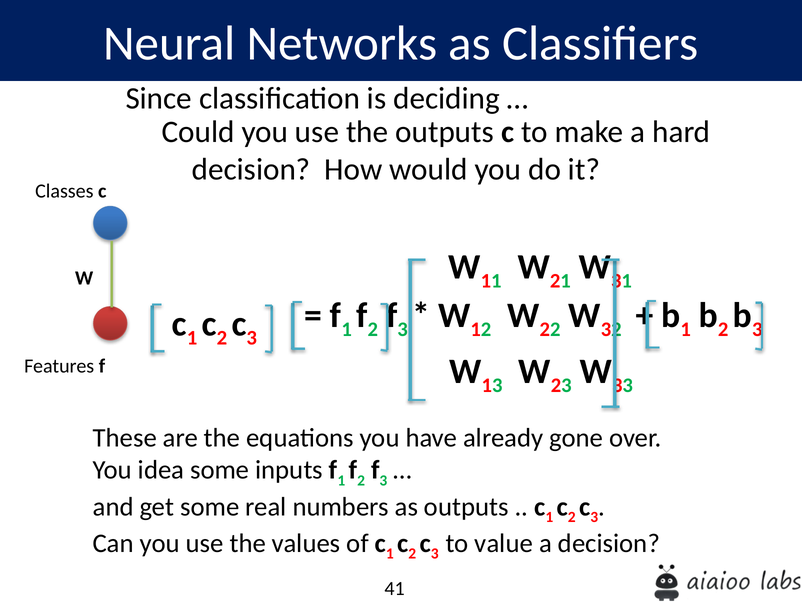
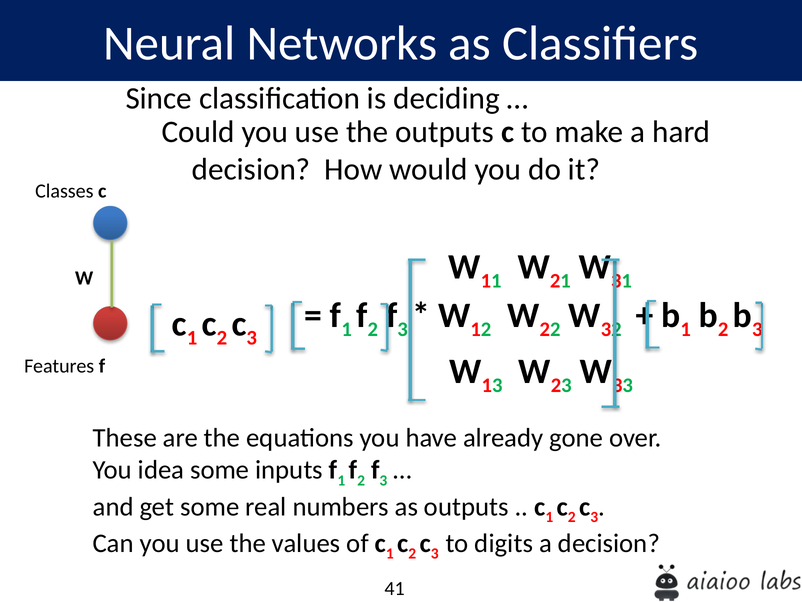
value: value -> digits
